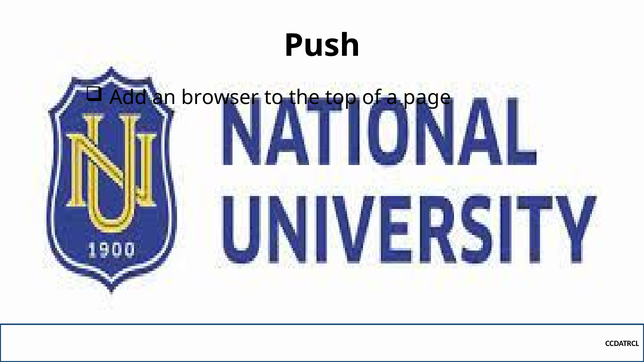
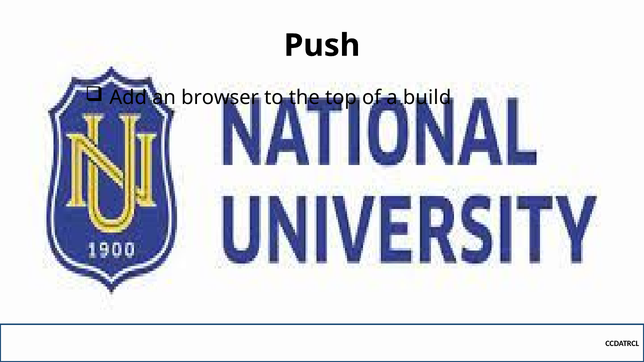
page: page -> build
